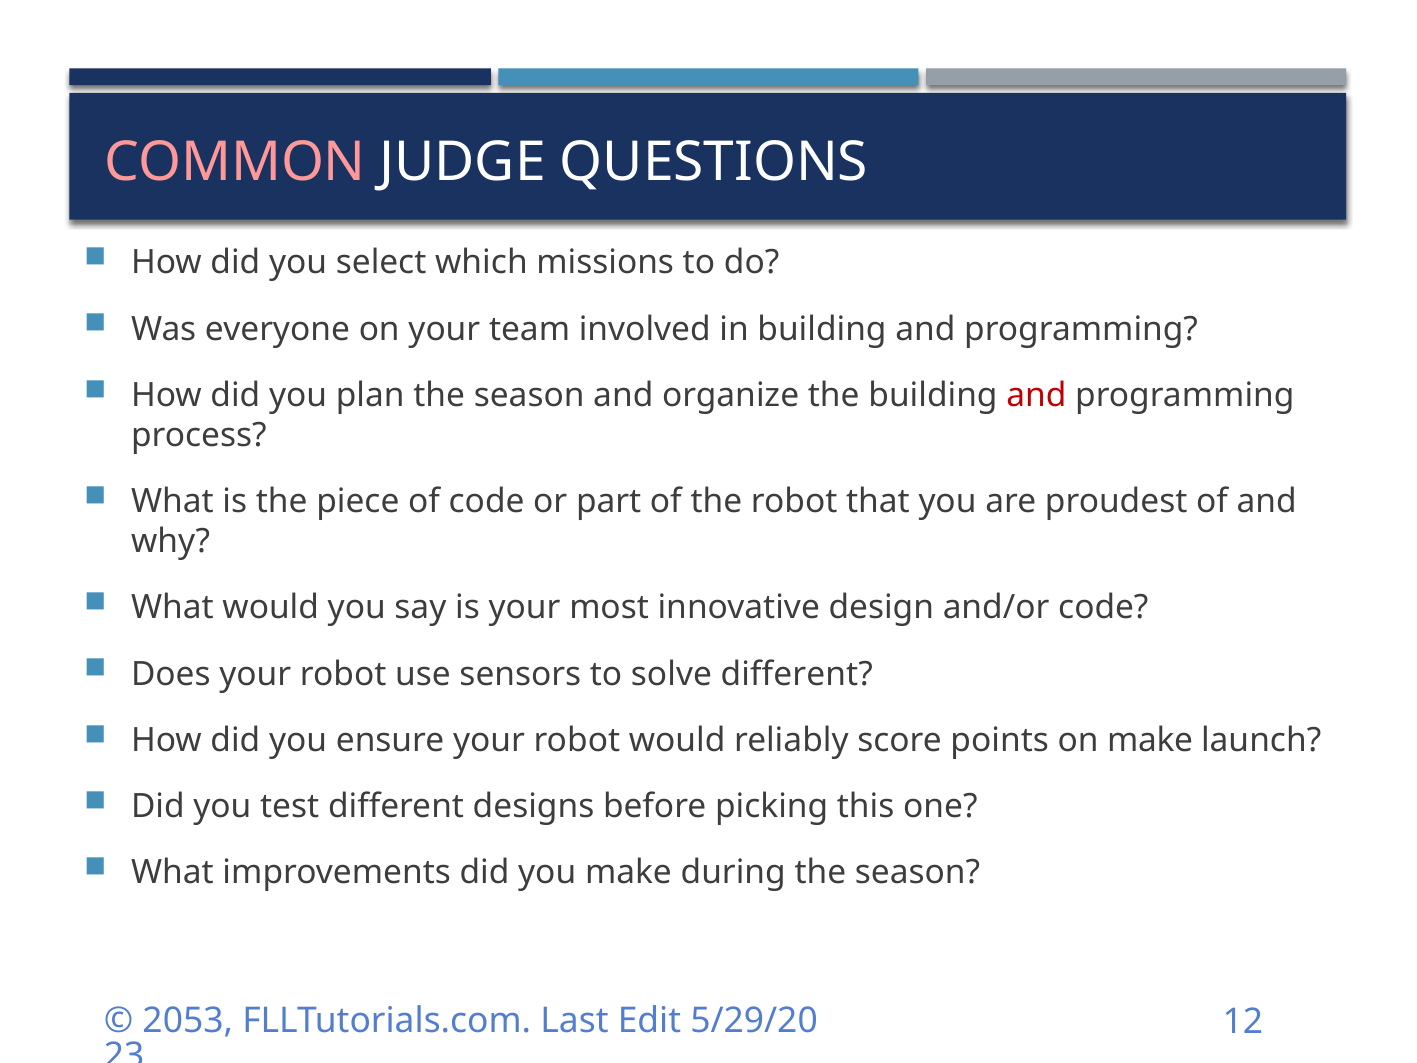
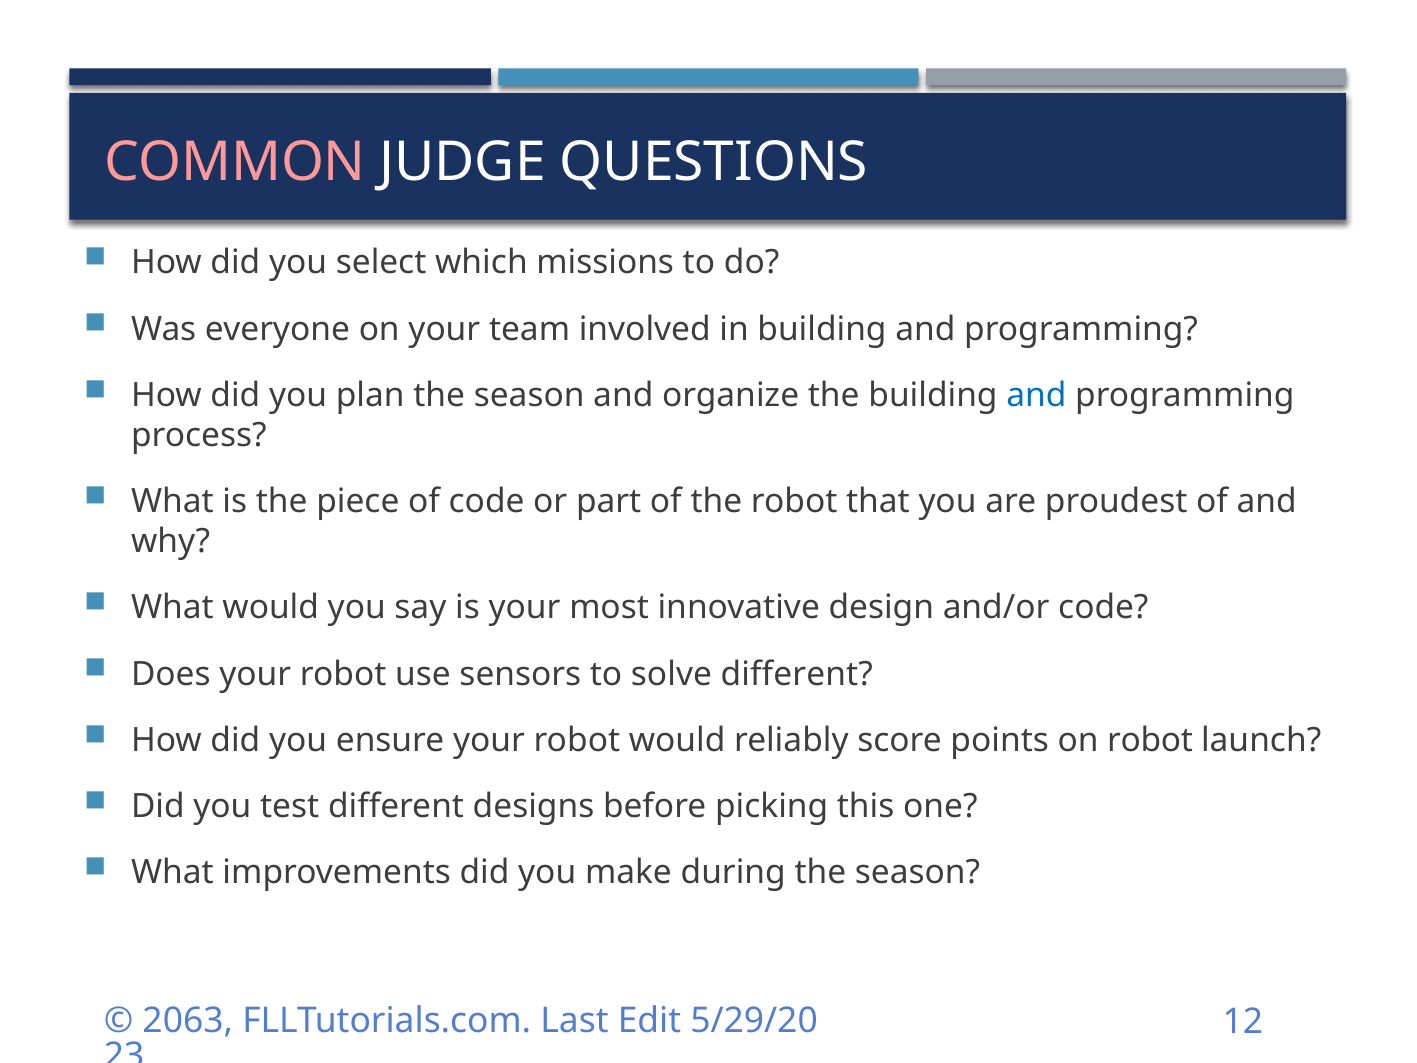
and at (1036, 395) colour: red -> blue
on make: make -> robot
2053: 2053 -> 2063
